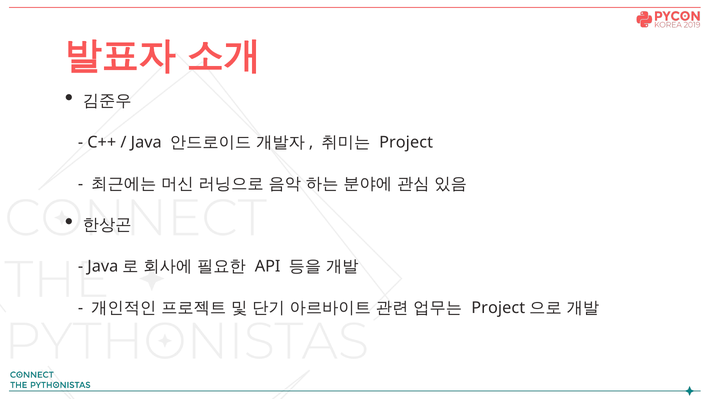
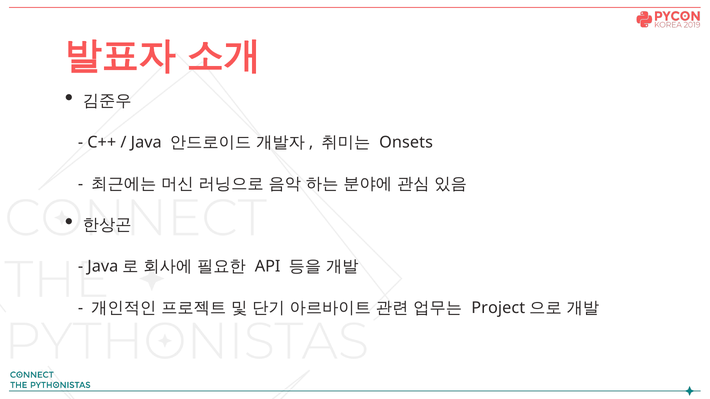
Project at (406, 143): Project -> Onsets
